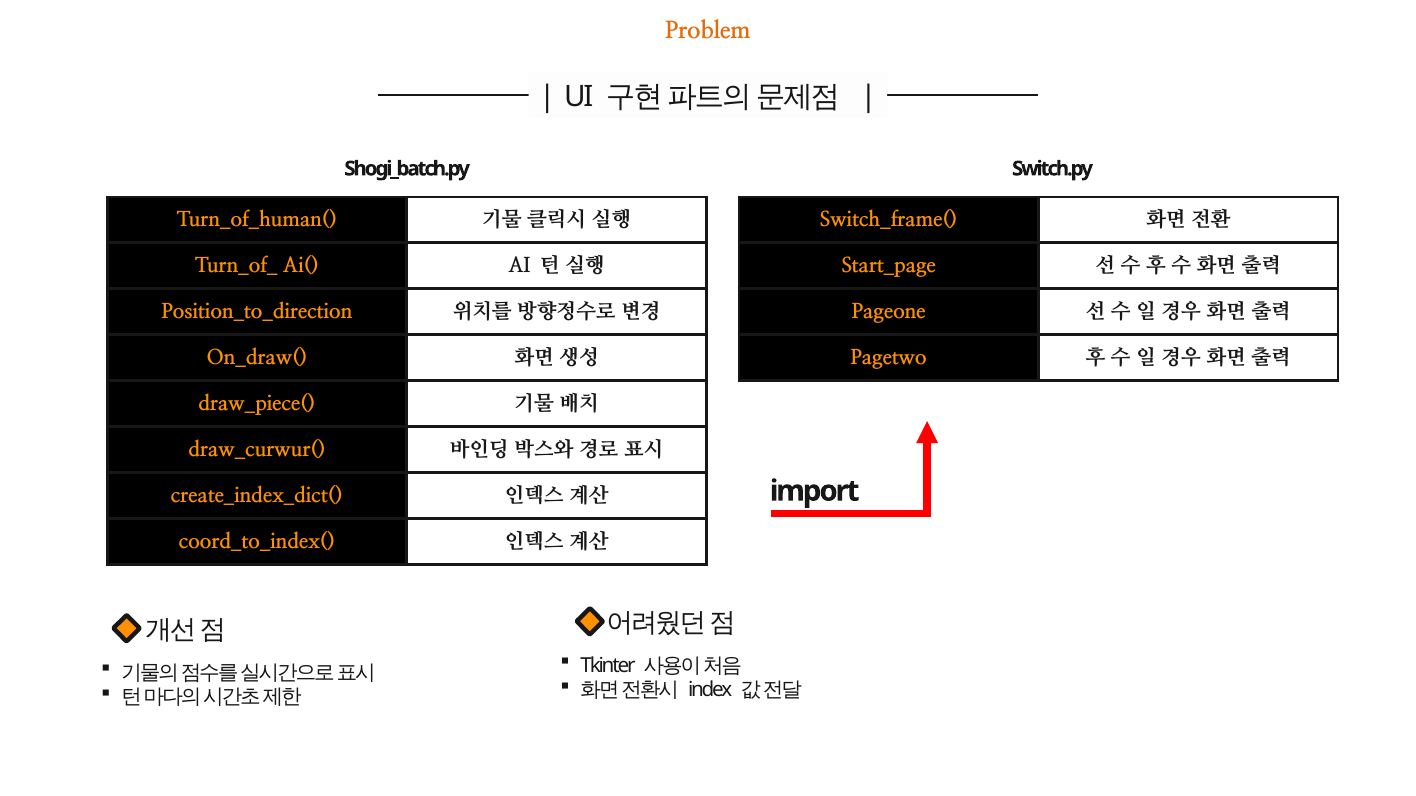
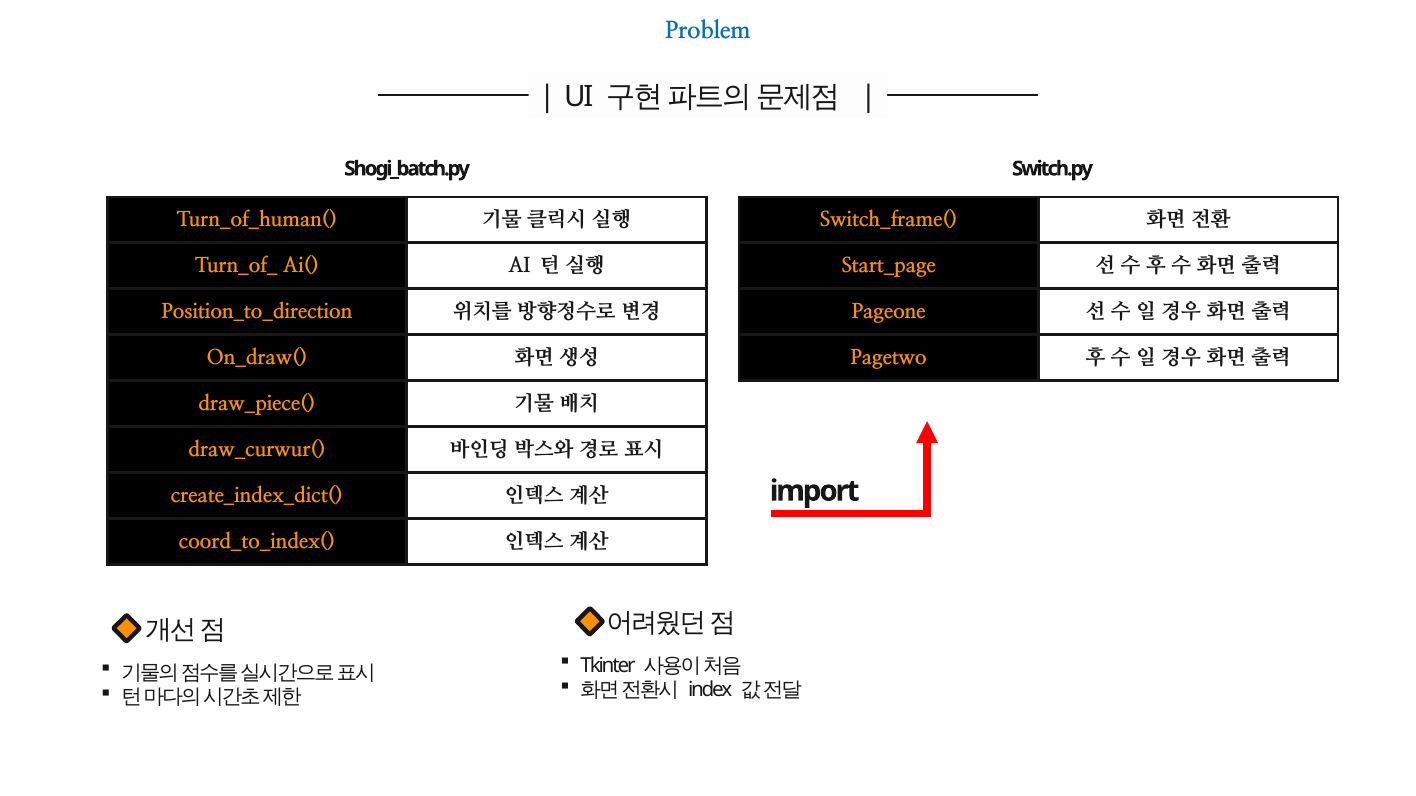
Problem colour: orange -> blue
